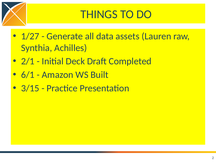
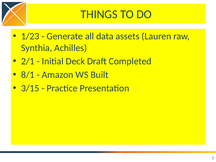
1/27: 1/27 -> 1/23
6/1: 6/1 -> 8/1
